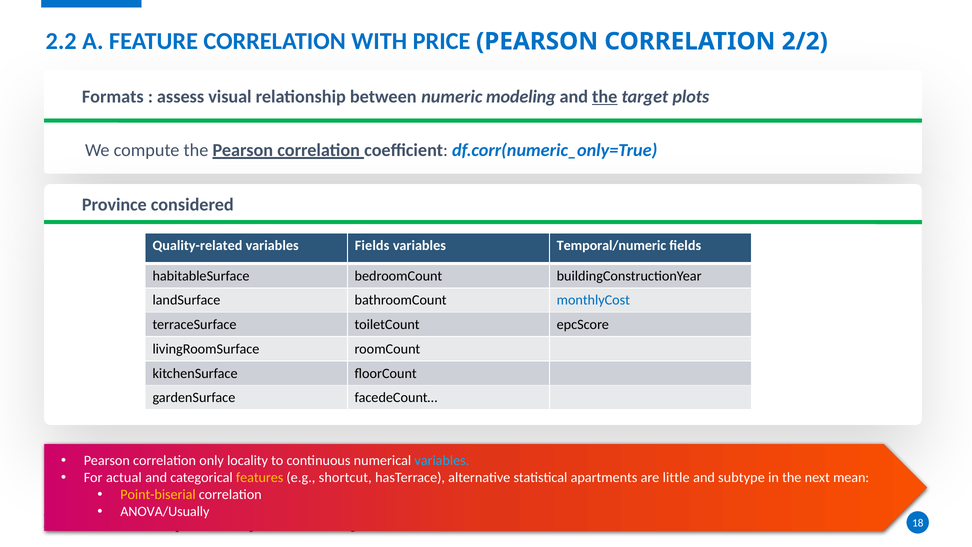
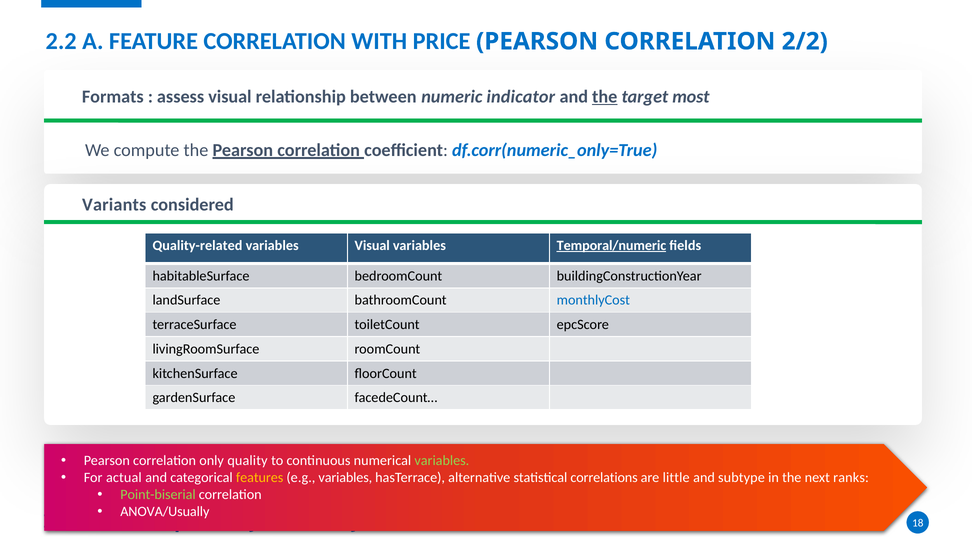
modeling: modeling -> indicator
plots: plots -> most
Province: Province -> Variants
variables Fields: Fields -> Visual
Temporal/numeric underline: none -> present
locality: locality -> quality
variables at (442, 460) colour: light blue -> light green
e.g shortcut: shortcut -> variables
apartments: apartments -> correlations
mean: mean -> ranks
Point-biserial colour: yellow -> light green
